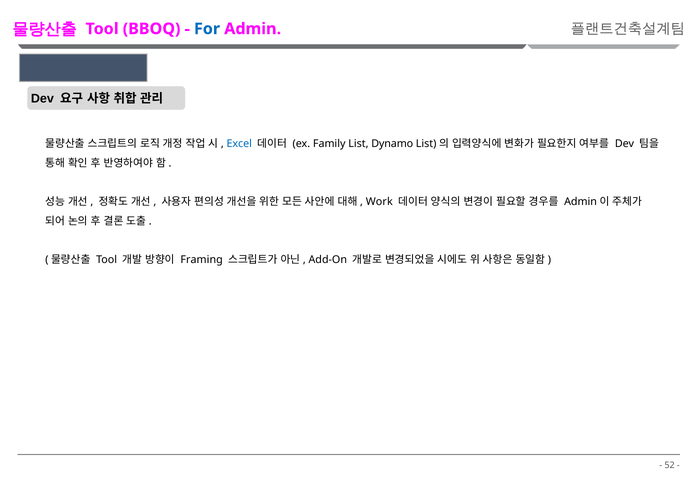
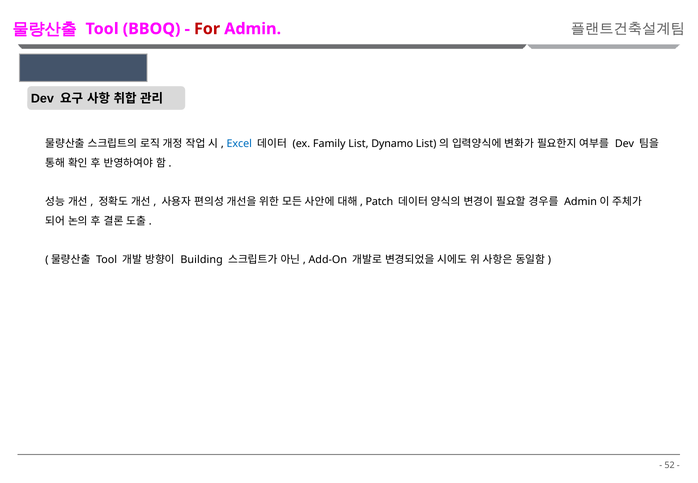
For colour: blue -> red
Work: Work -> Patch
Framing: Framing -> Building
